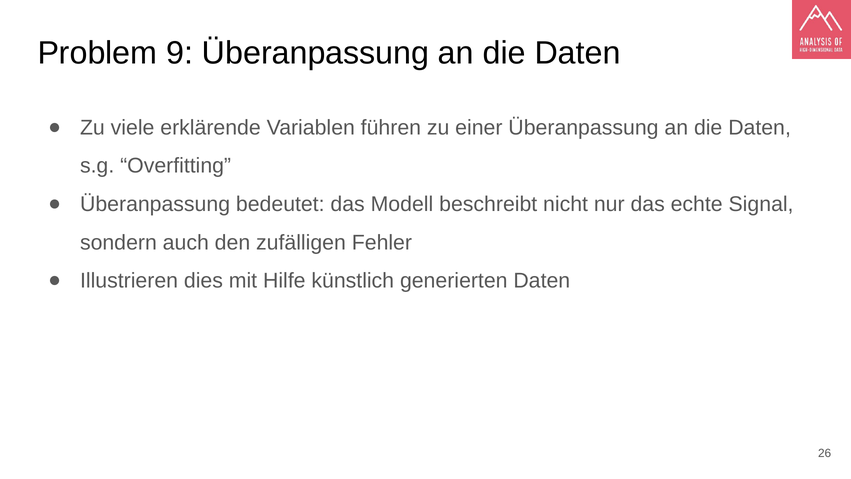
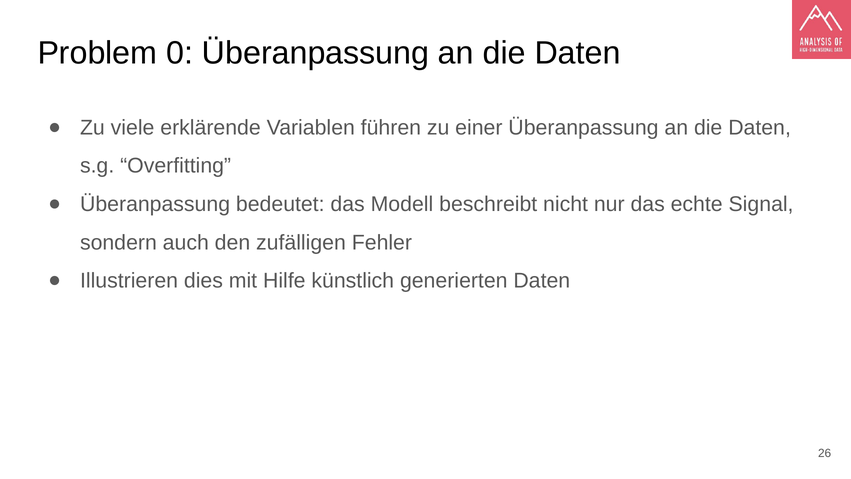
9: 9 -> 0
